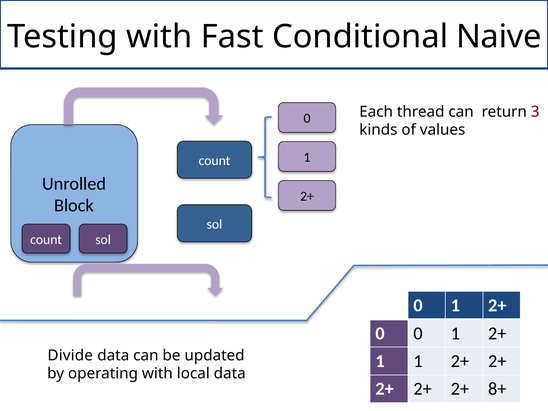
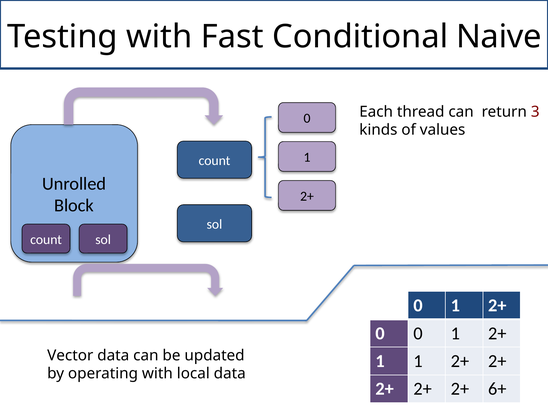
Divide: Divide -> Vector
8+: 8+ -> 6+
